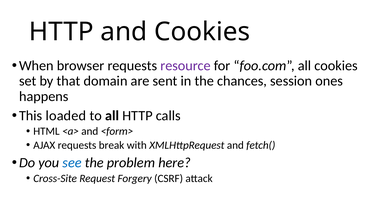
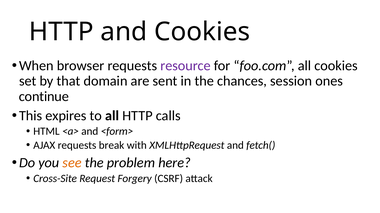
happens: happens -> continue
loaded: loaded -> expires
see colour: blue -> orange
